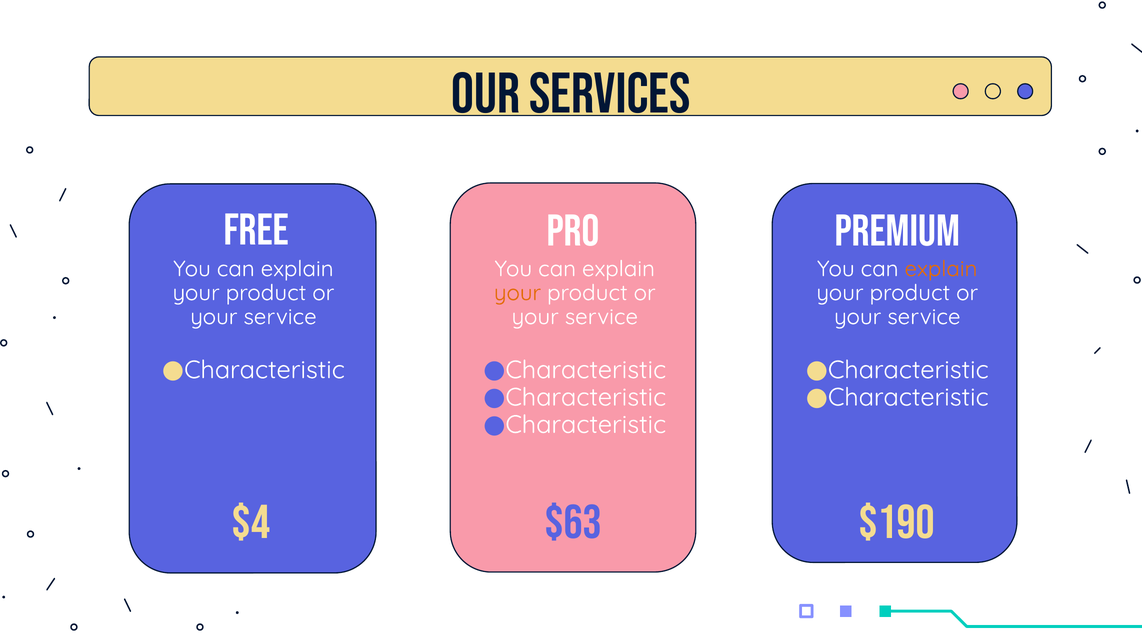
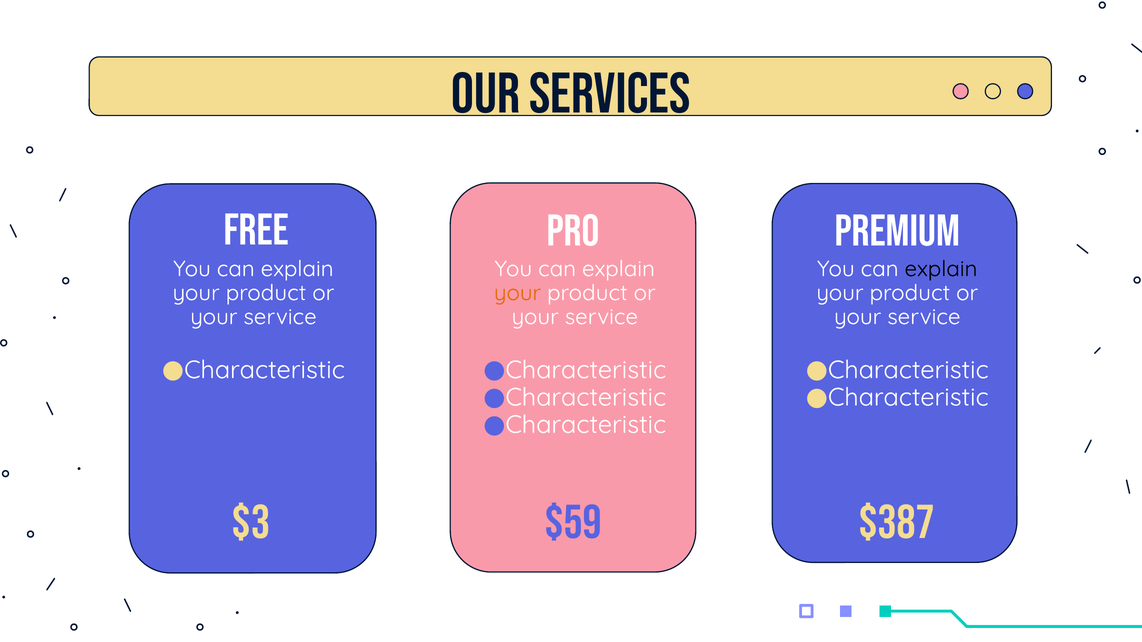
explain at (941, 269) colour: orange -> black
$4: $4 -> $3
$63: $63 -> $59
$190: $190 -> $387
